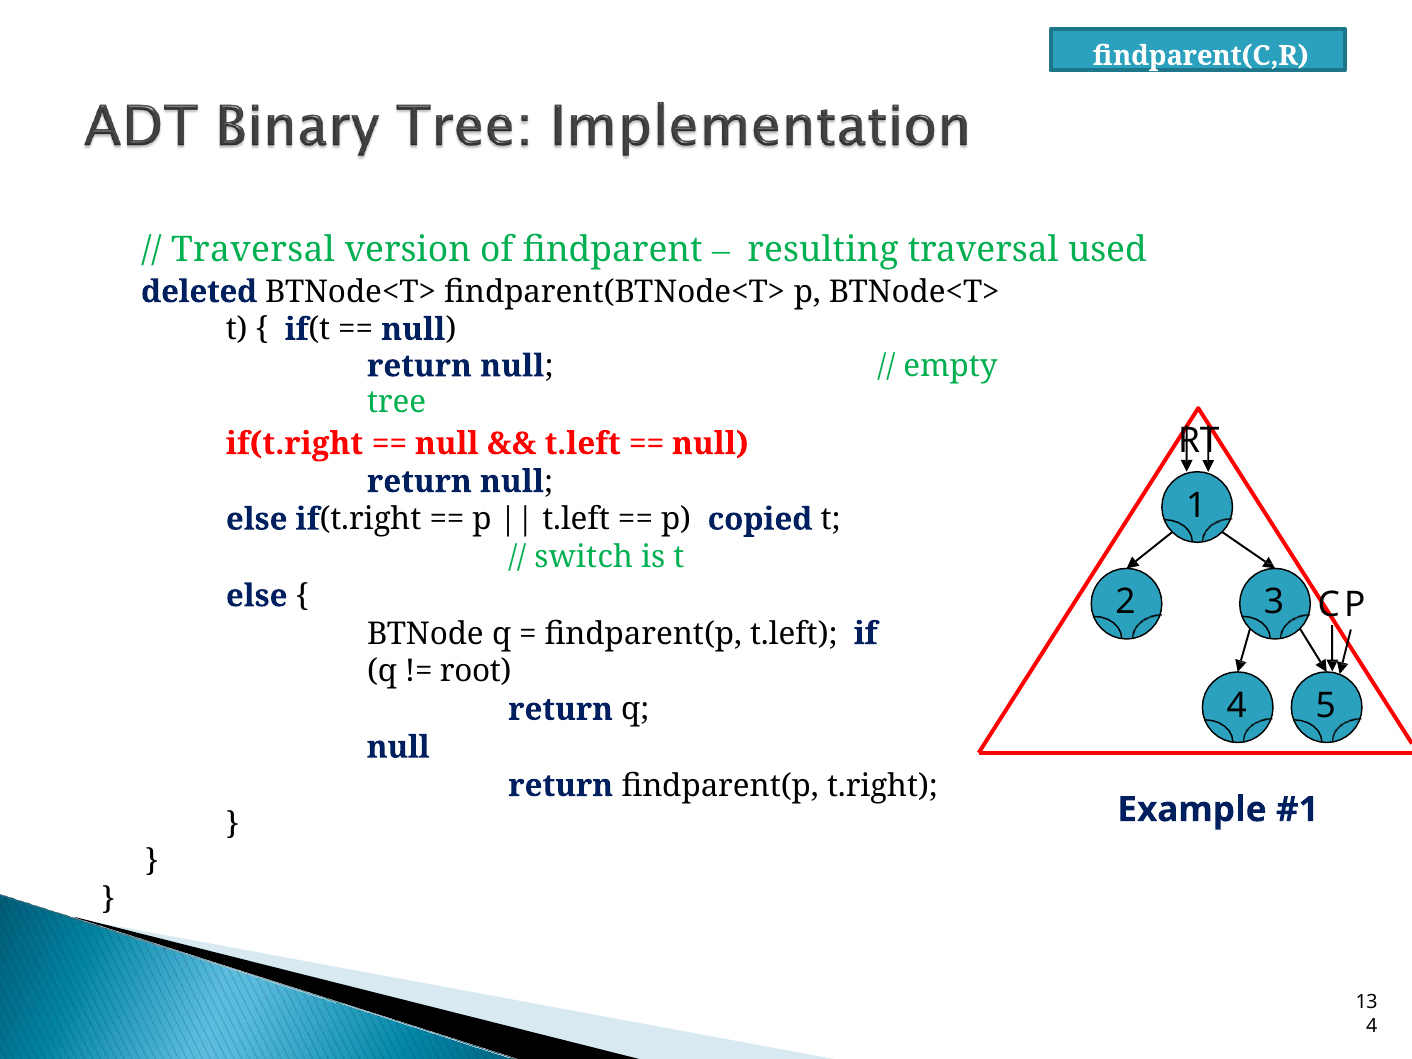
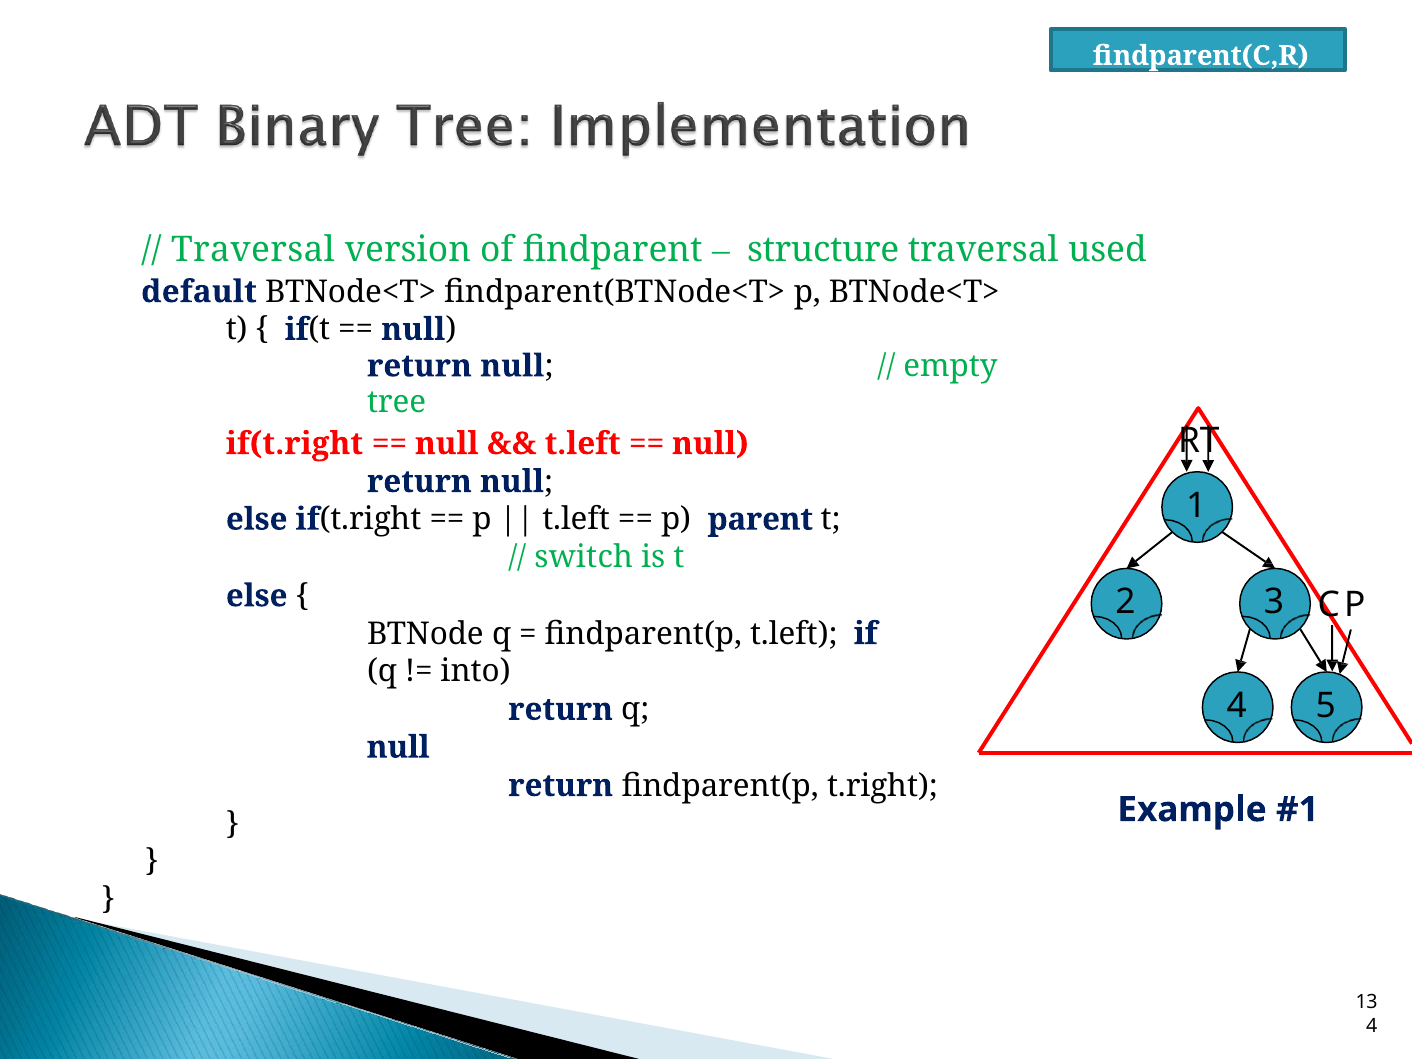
resulting: resulting -> structure
deleted: deleted -> default
copied: copied -> parent
root: root -> into
